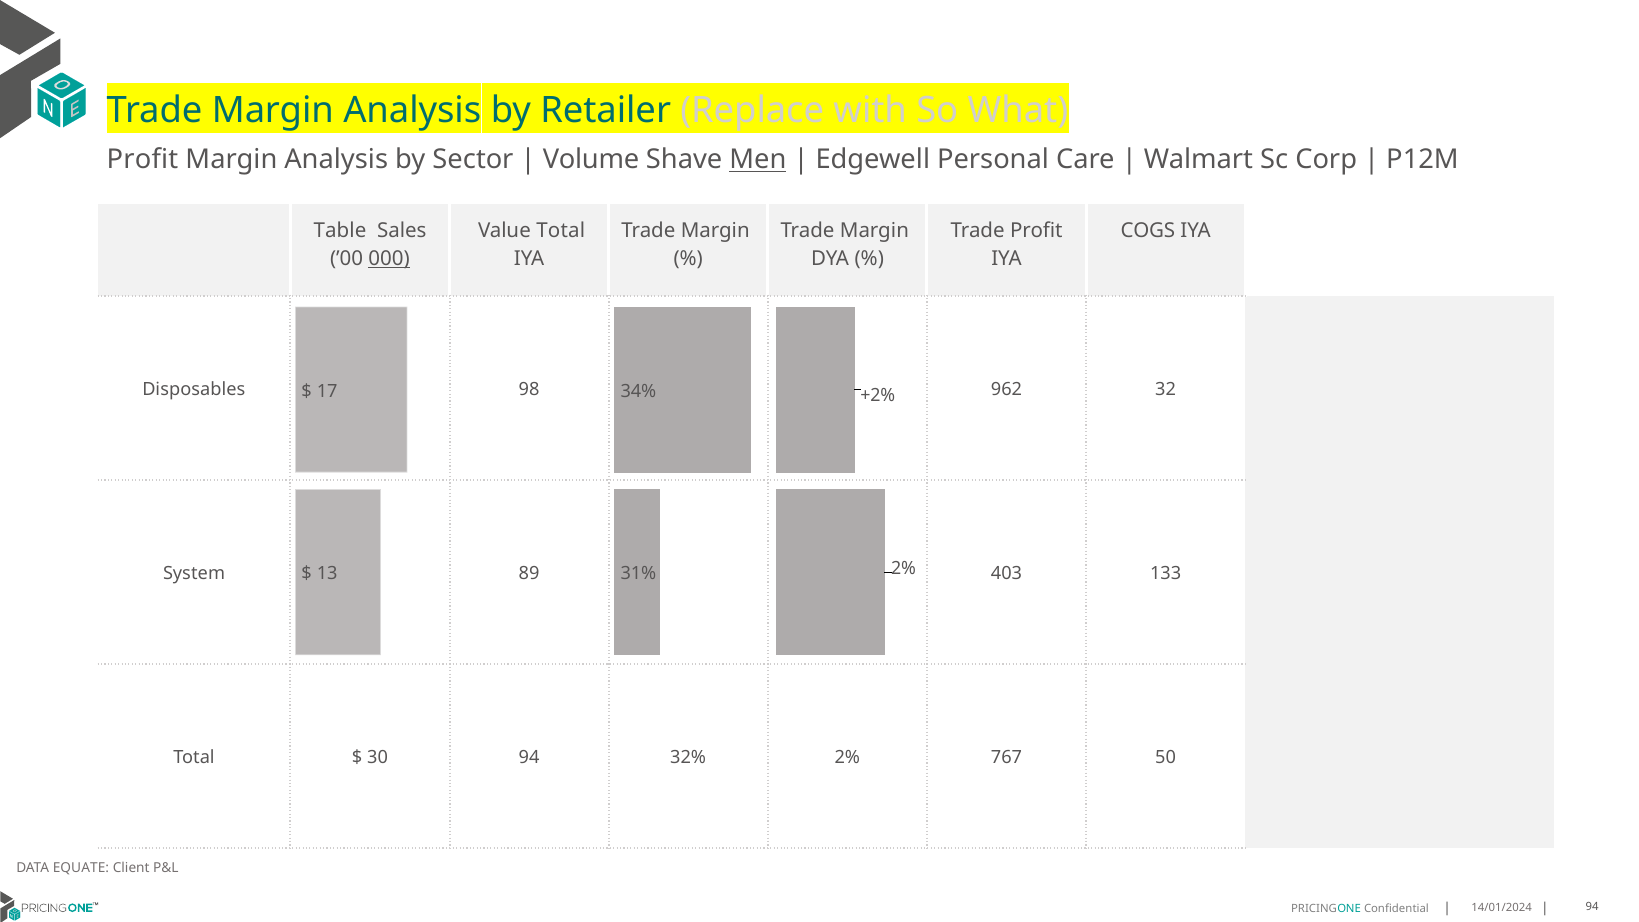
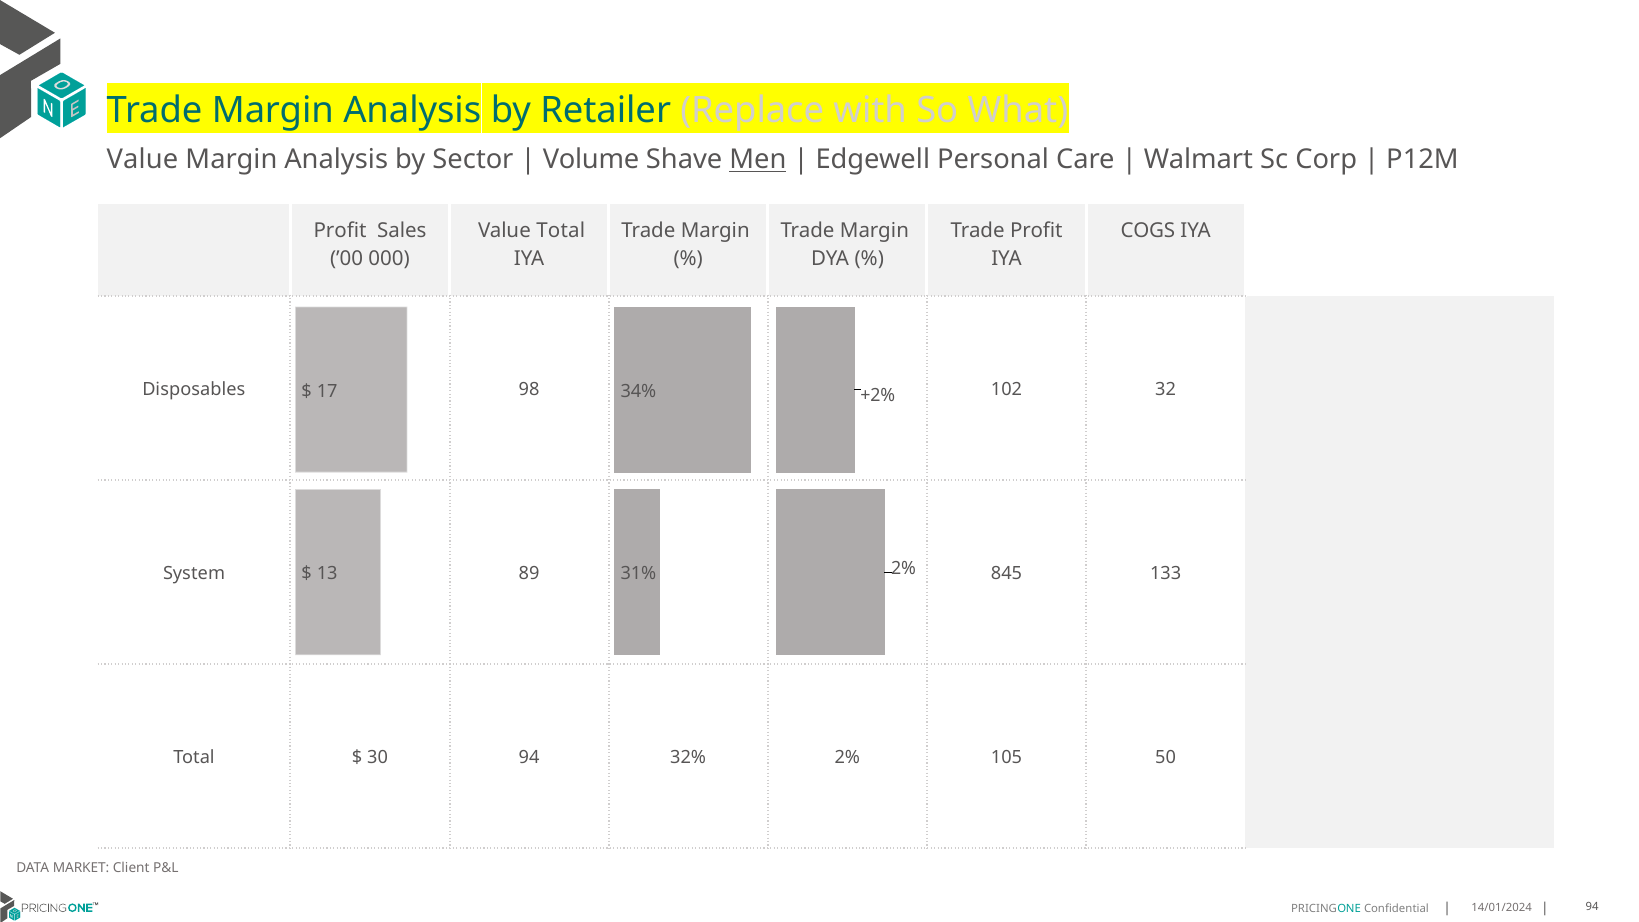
Profit at (142, 160): Profit -> Value
Table at (340, 231): Table -> Profit
000 underline: present -> none
962: 962 -> 102
403: 403 -> 845
767: 767 -> 105
EQUATE: EQUATE -> MARKET
